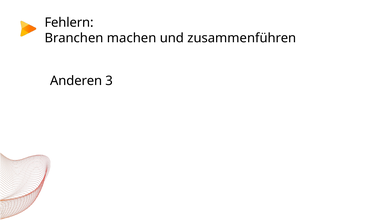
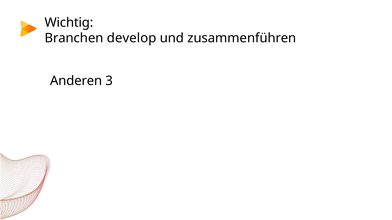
Fehlern: Fehlern -> Wichtig
machen: machen -> develop
